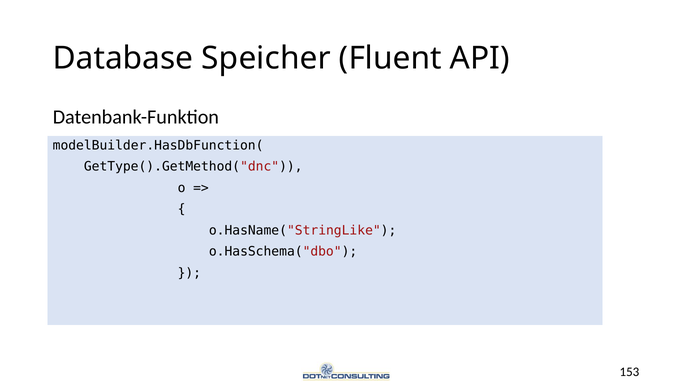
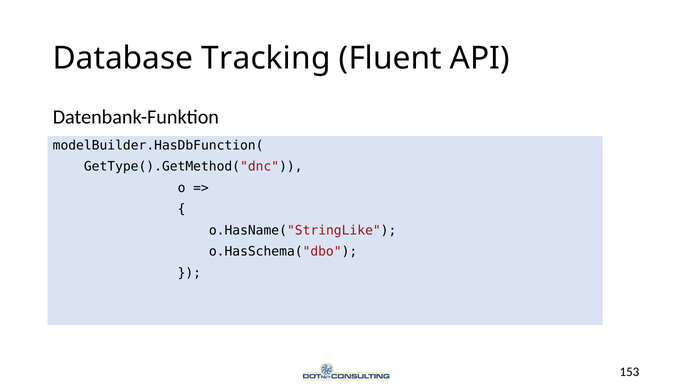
Speicher: Speicher -> Tracking
